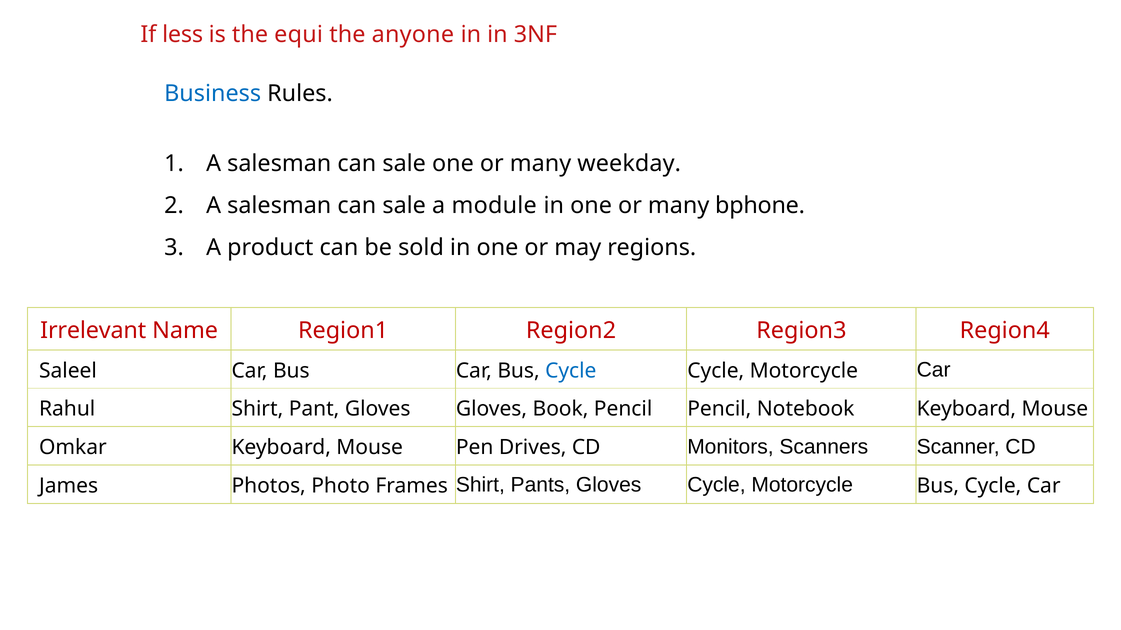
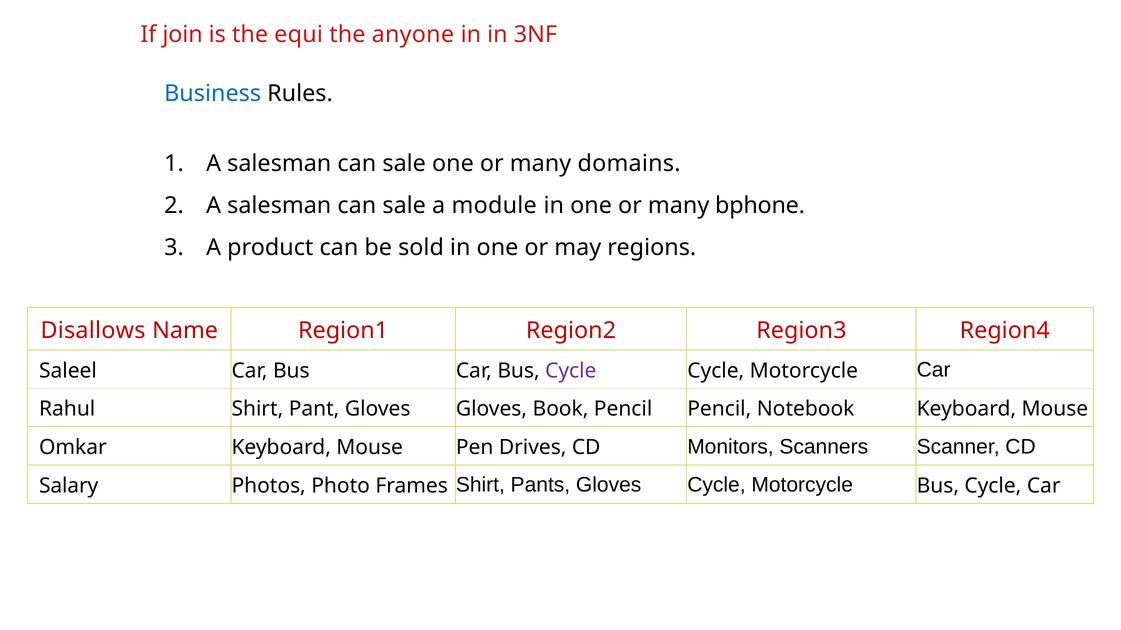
less: less -> join
weekday: weekday -> domains
Irrelevant: Irrelevant -> Disallows
Cycle at (571, 371) colour: blue -> purple
James: James -> Salary
